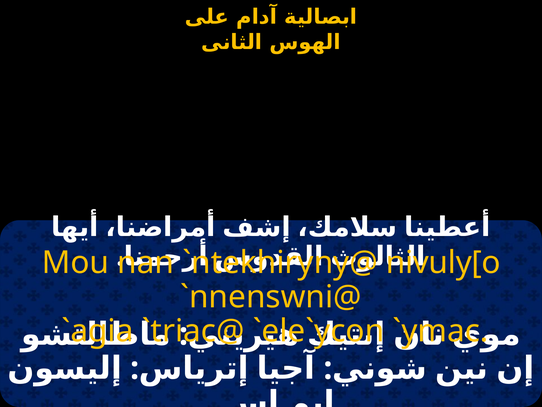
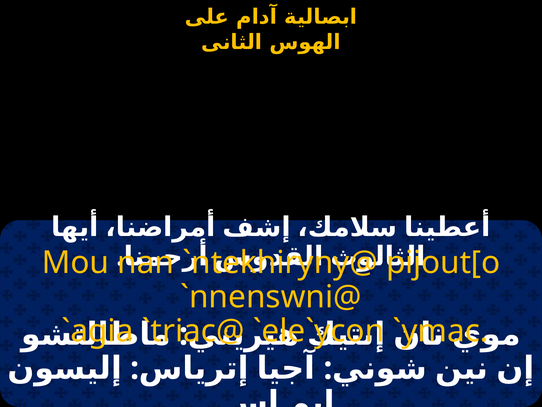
nivuly[o: nivuly[o -> pijout[o
